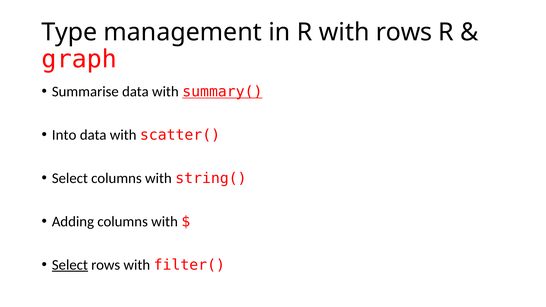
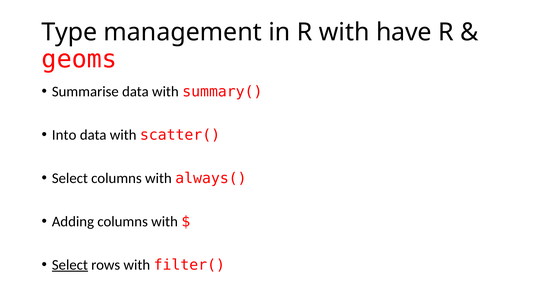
with rows: rows -> have
graph: graph -> geoms
summary( underline: present -> none
string(: string( -> always(
